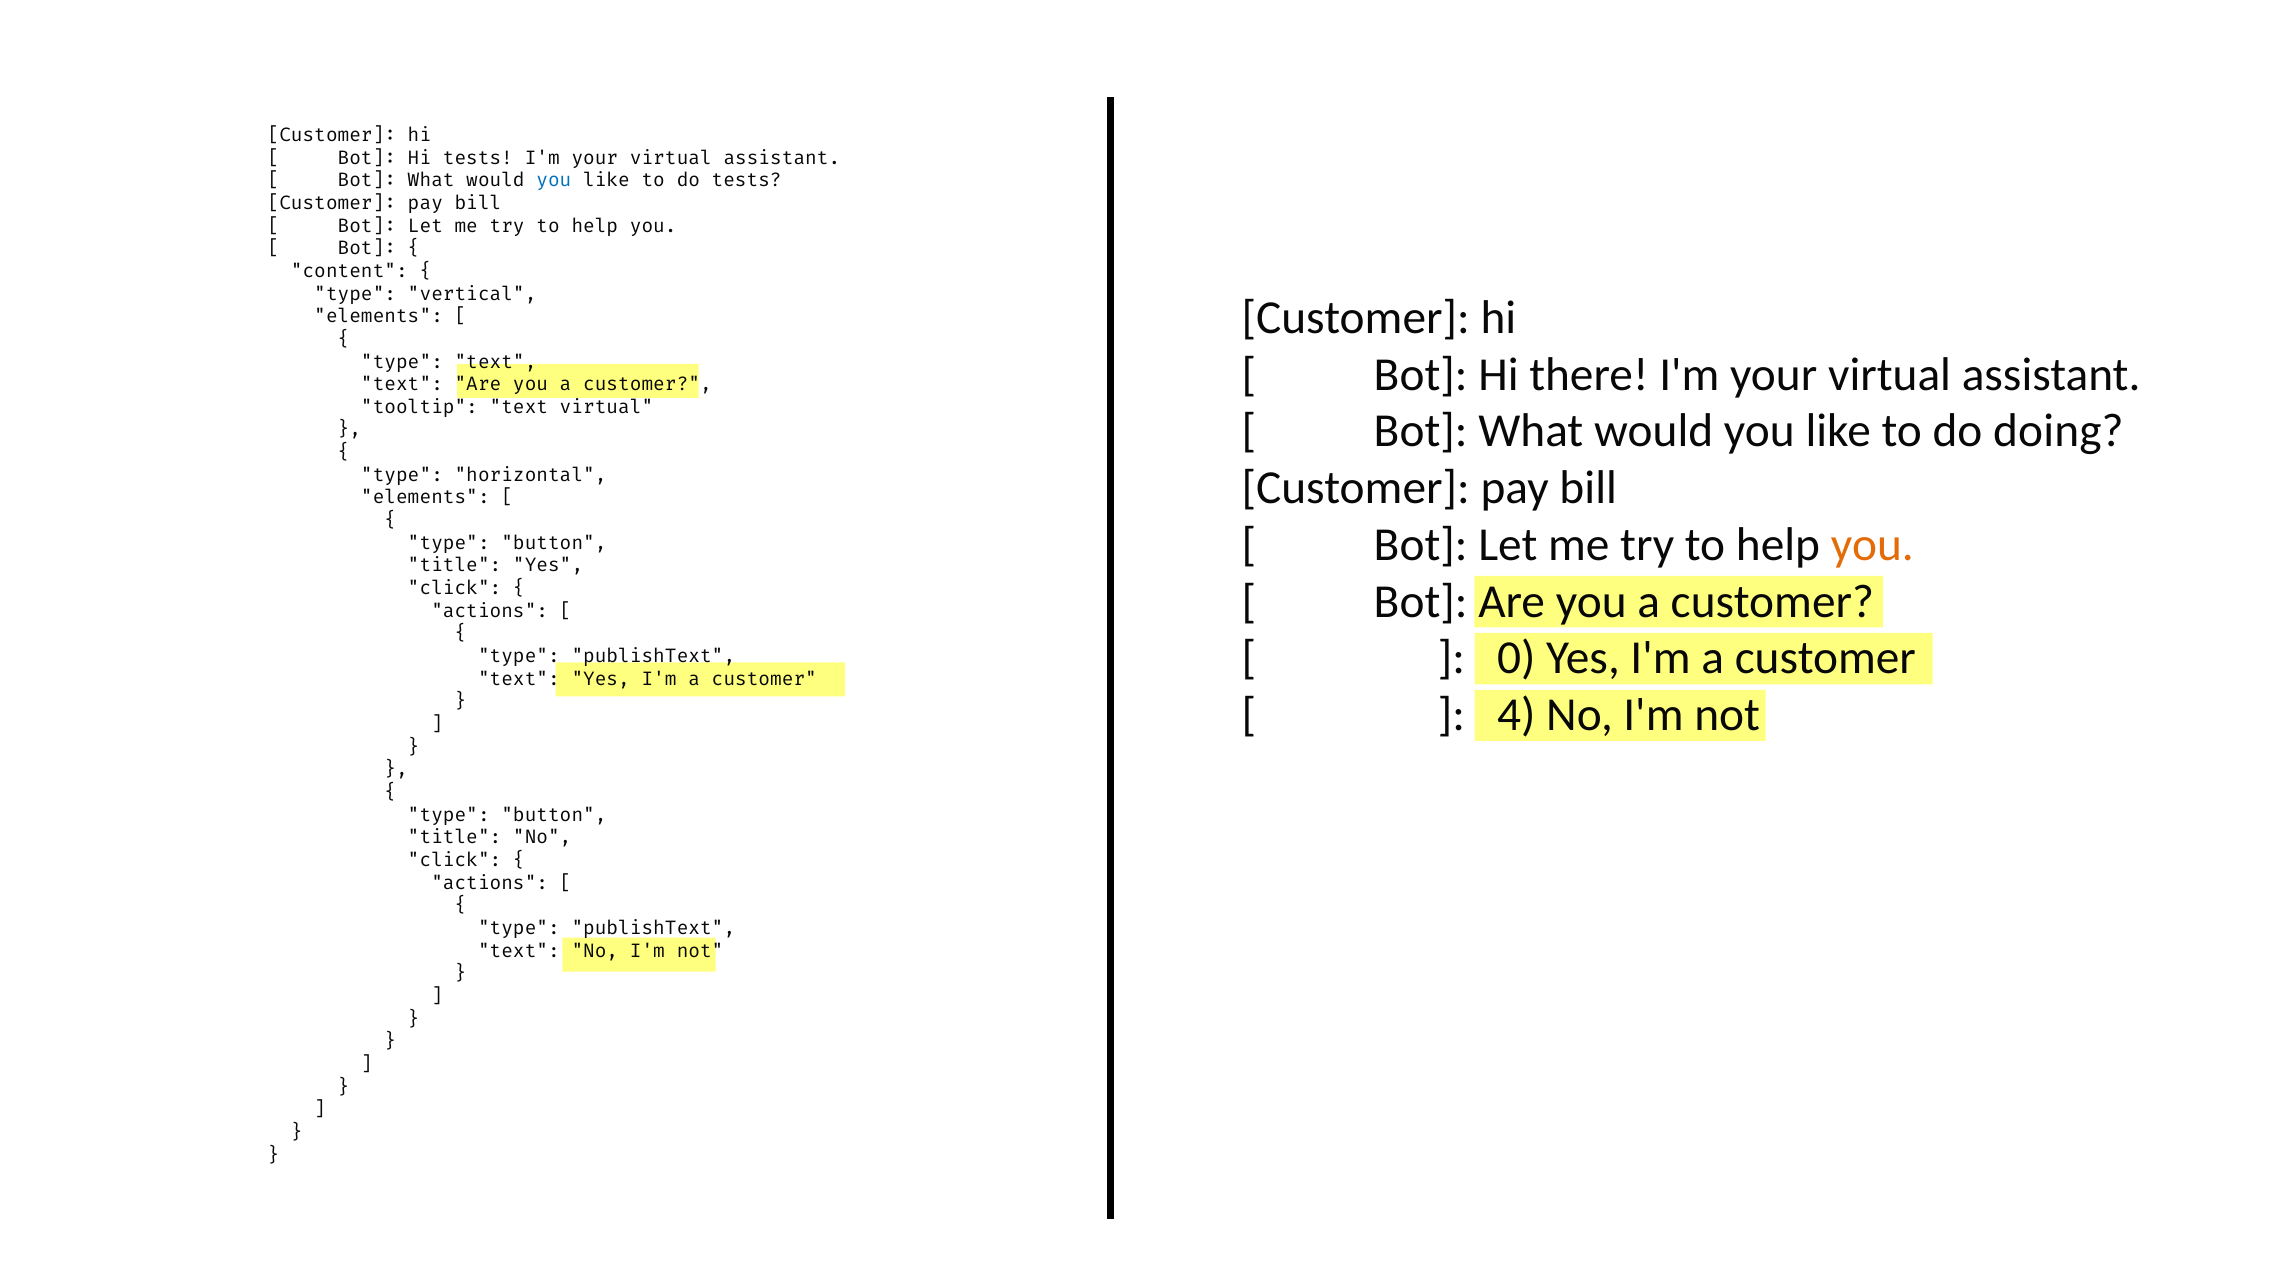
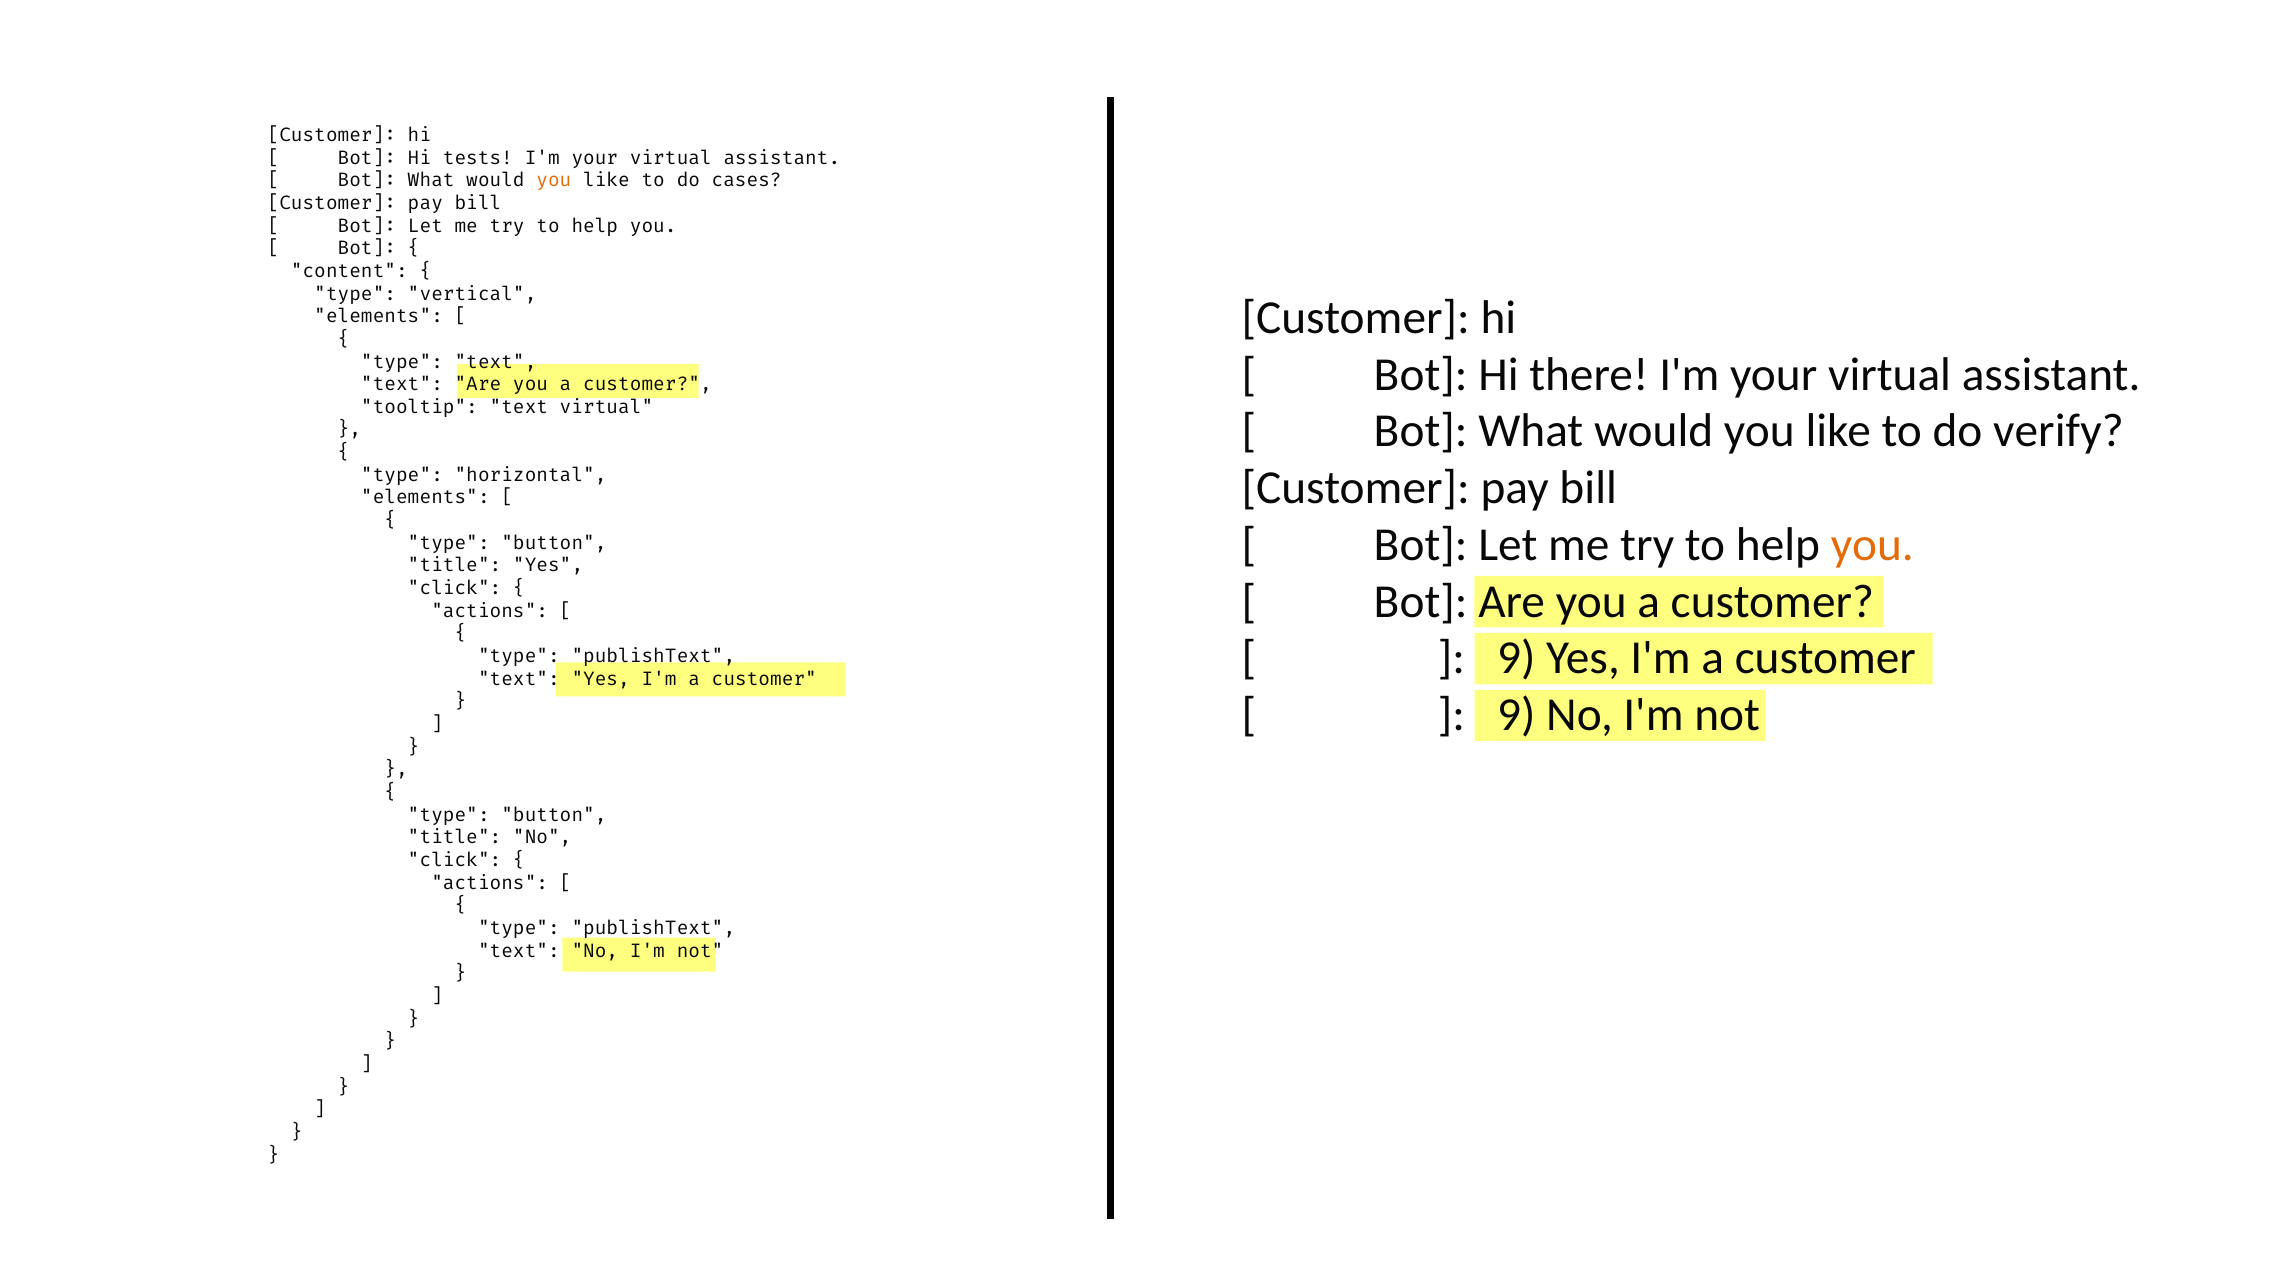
you at (554, 181) colour: blue -> orange
do tests: tests -> cases
doing: doing -> verify
0 at (1516, 658): 0 -> 9
4 at (1516, 715): 4 -> 9
